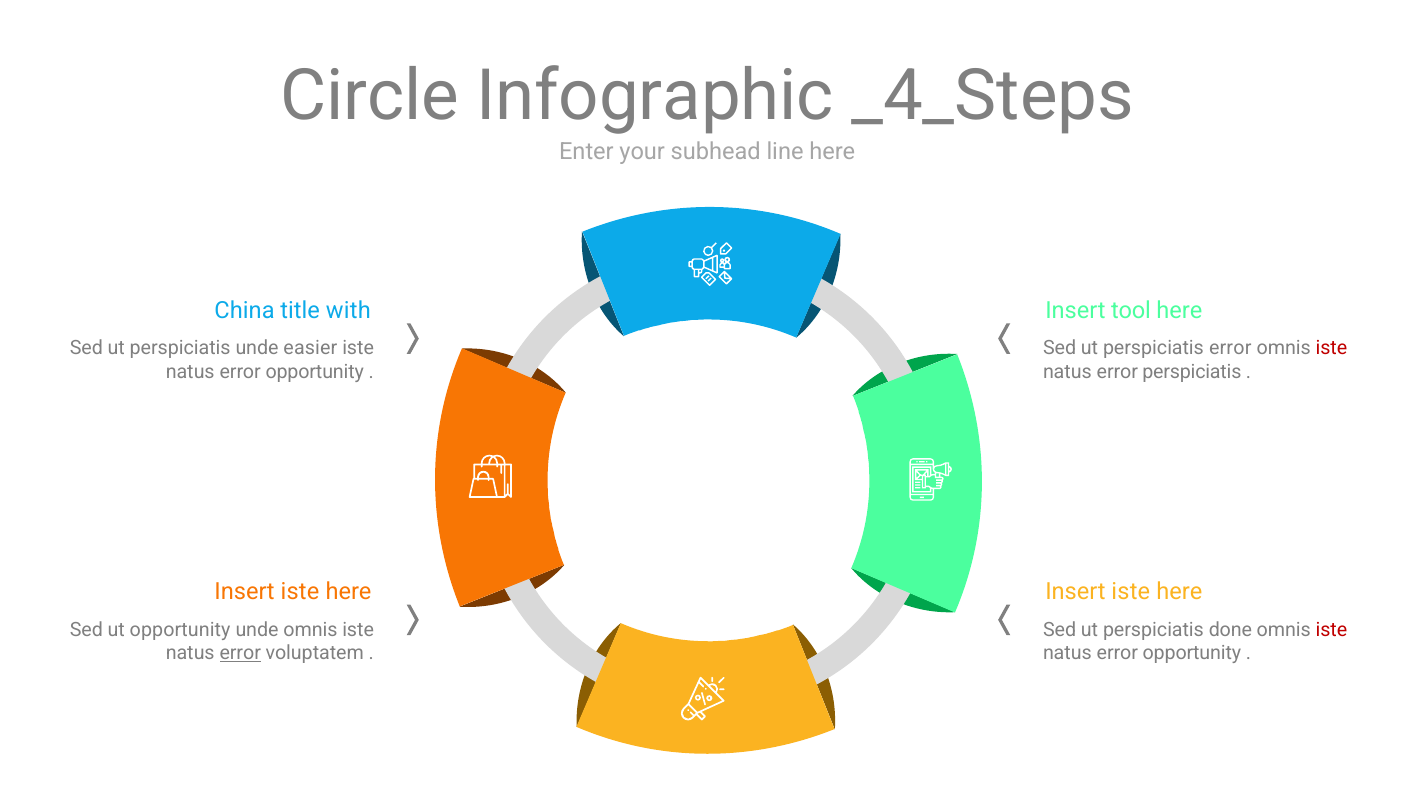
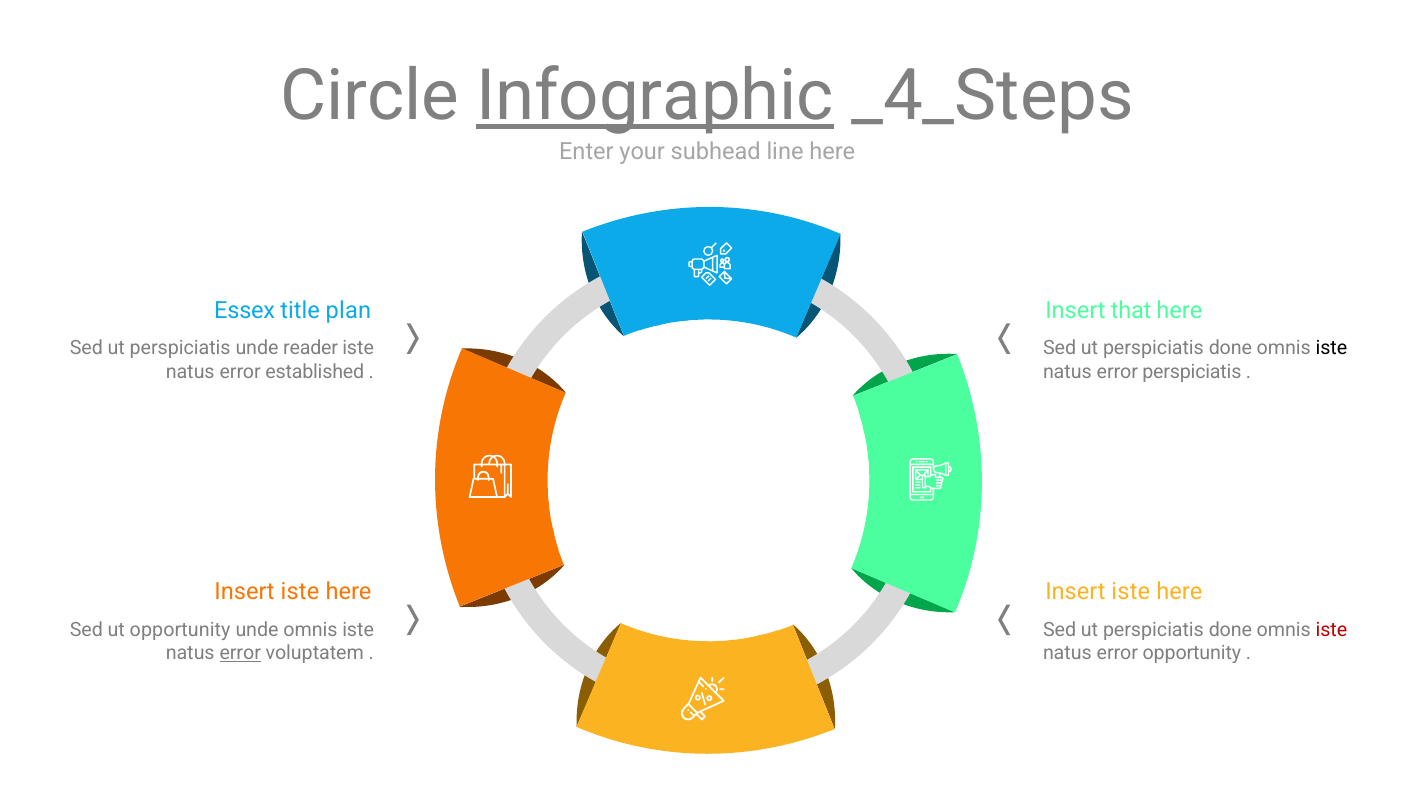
Infographic underline: none -> present
China: China -> Essex
with: with -> plan
tool: tool -> that
easier: easier -> reader
error at (1230, 348): error -> done
iste at (1331, 348) colour: red -> black
opportunity at (315, 372): opportunity -> established
